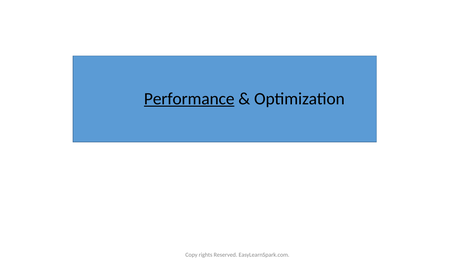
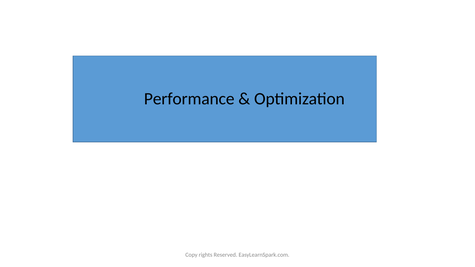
Performance underline: present -> none
